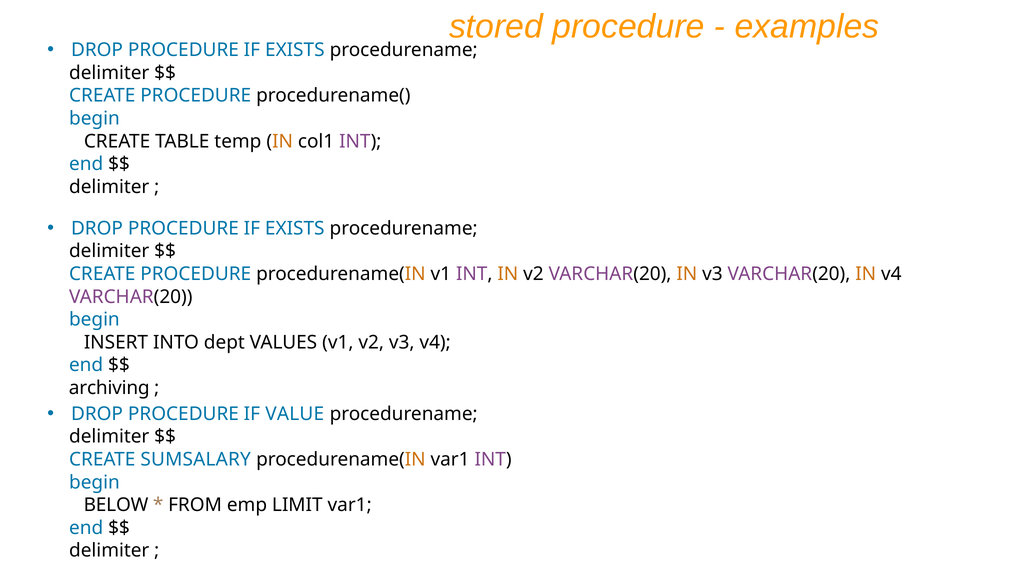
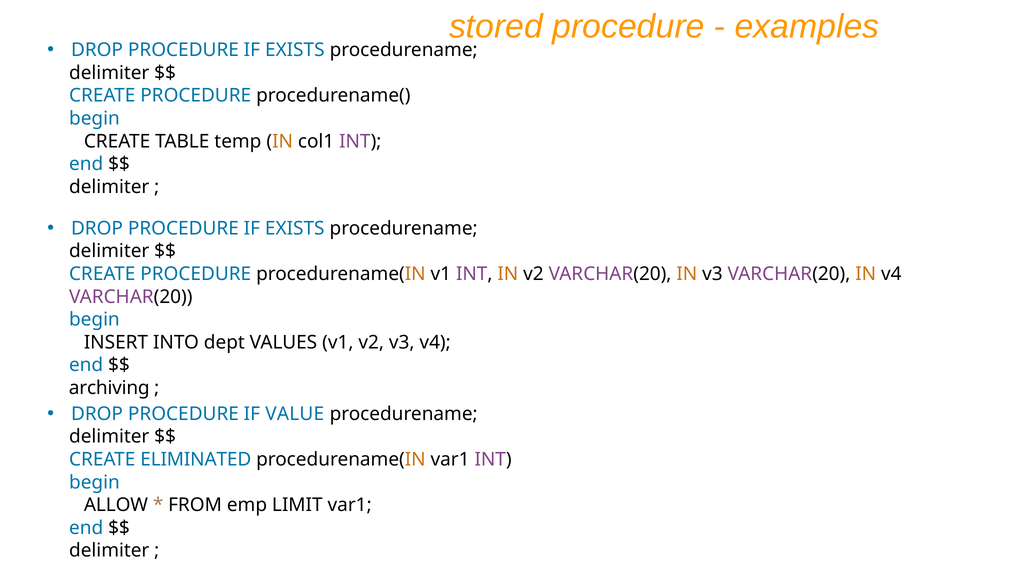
SUMSALARY: SUMSALARY -> ELIMINATED
BELOW: BELOW -> ALLOW
